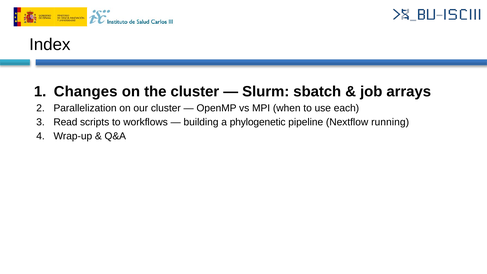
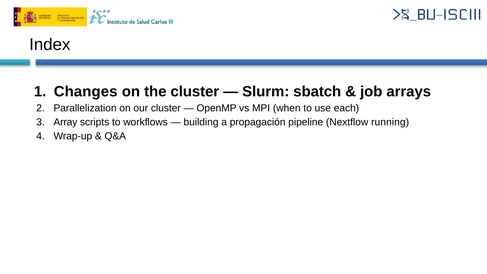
Read: Read -> Array
phylogenetic: phylogenetic -> propagación
